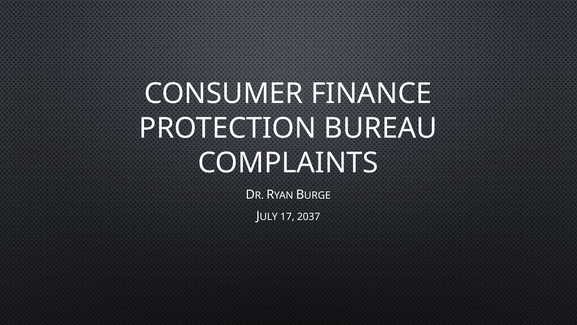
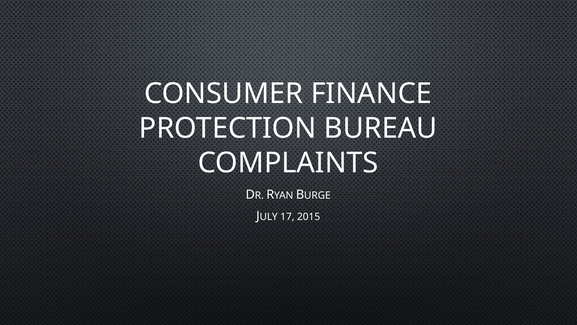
2037: 2037 -> 2015
